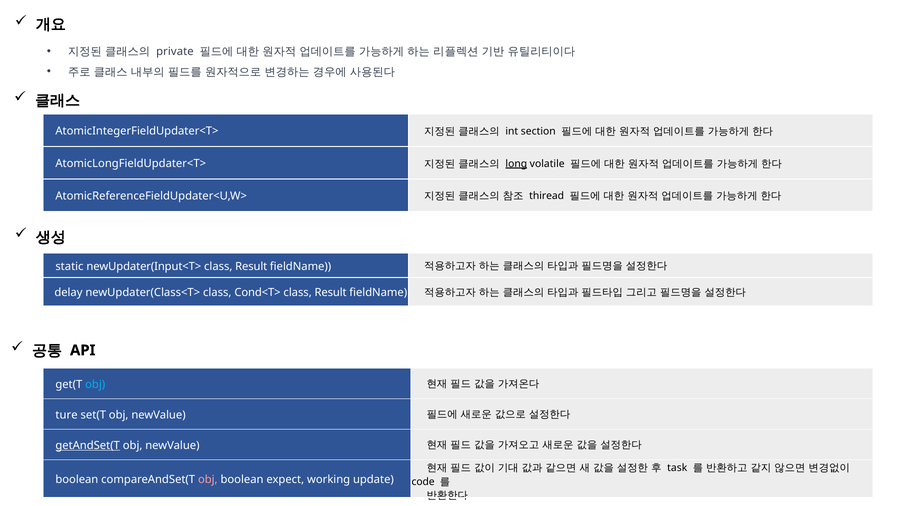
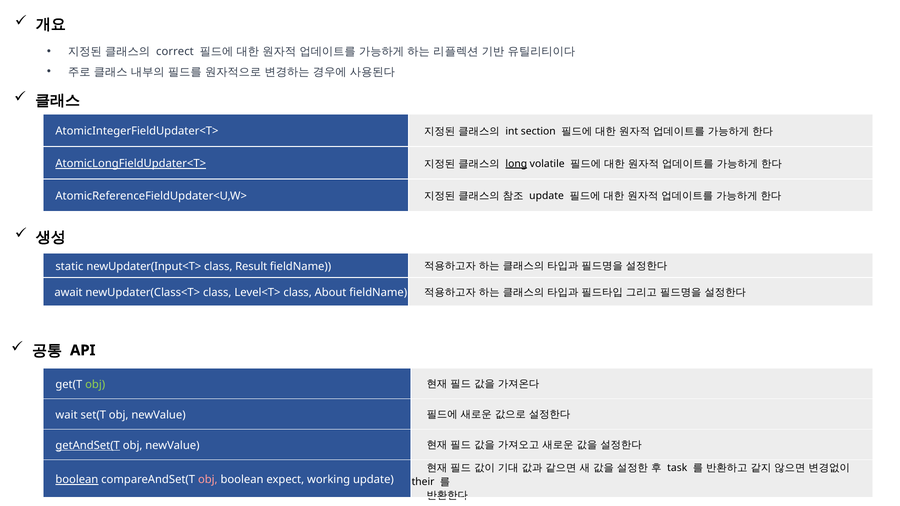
private: private -> correct
AtomicLongFieldUpdater<T> underline: none -> present
thiread at (547, 196): thiread -> update
delay: delay -> await
Cond<T>: Cond<T> -> Level<T>
Result at (331, 293): Result -> About
obj at (95, 385) colour: light blue -> light green
ture: ture -> wait
boolean at (77, 480) underline: none -> present
code: code -> their
